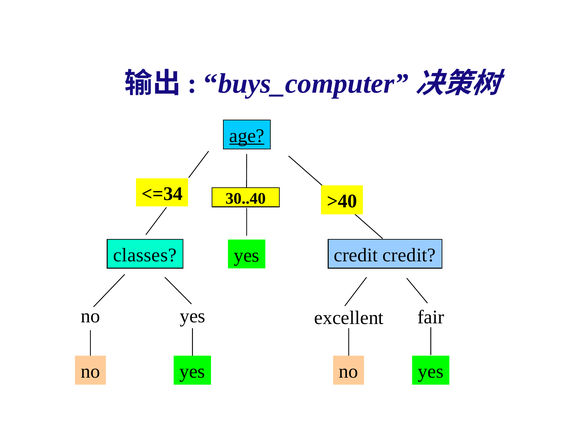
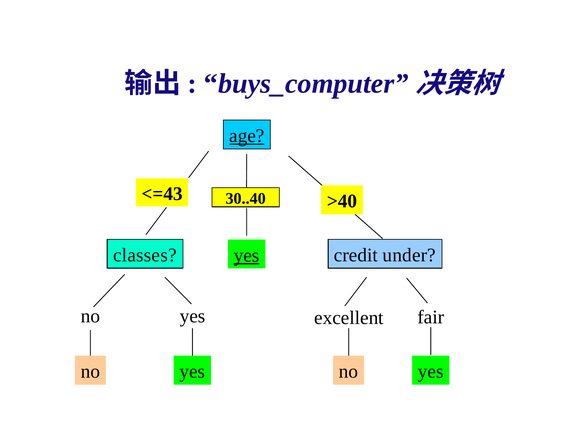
<=34: <=34 -> <=43
credit credit: credit -> under
yes at (247, 256) underline: none -> present
